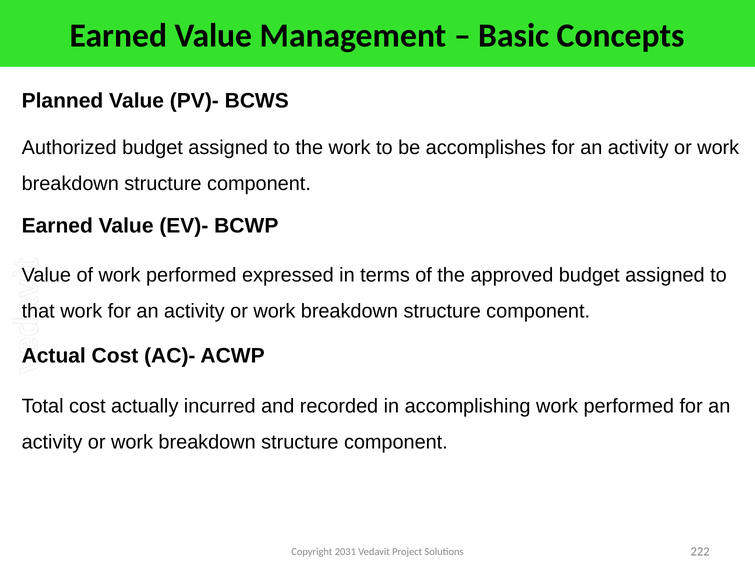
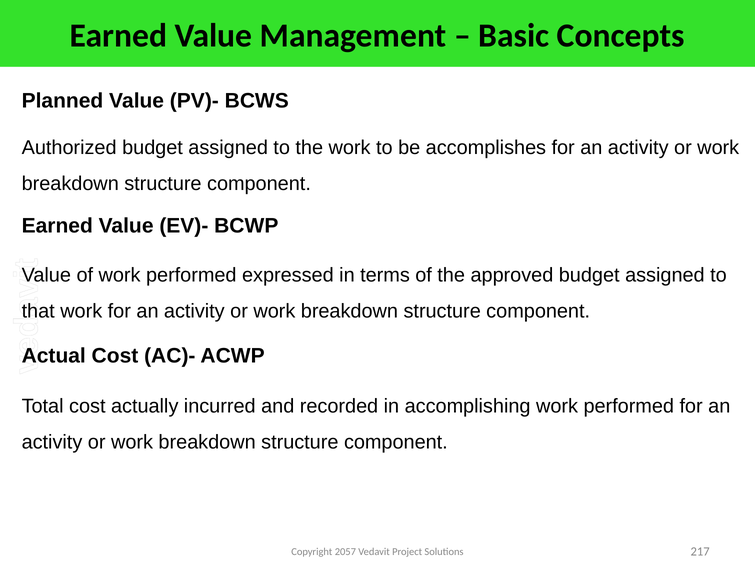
2031: 2031 -> 2057
222: 222 -> 217
